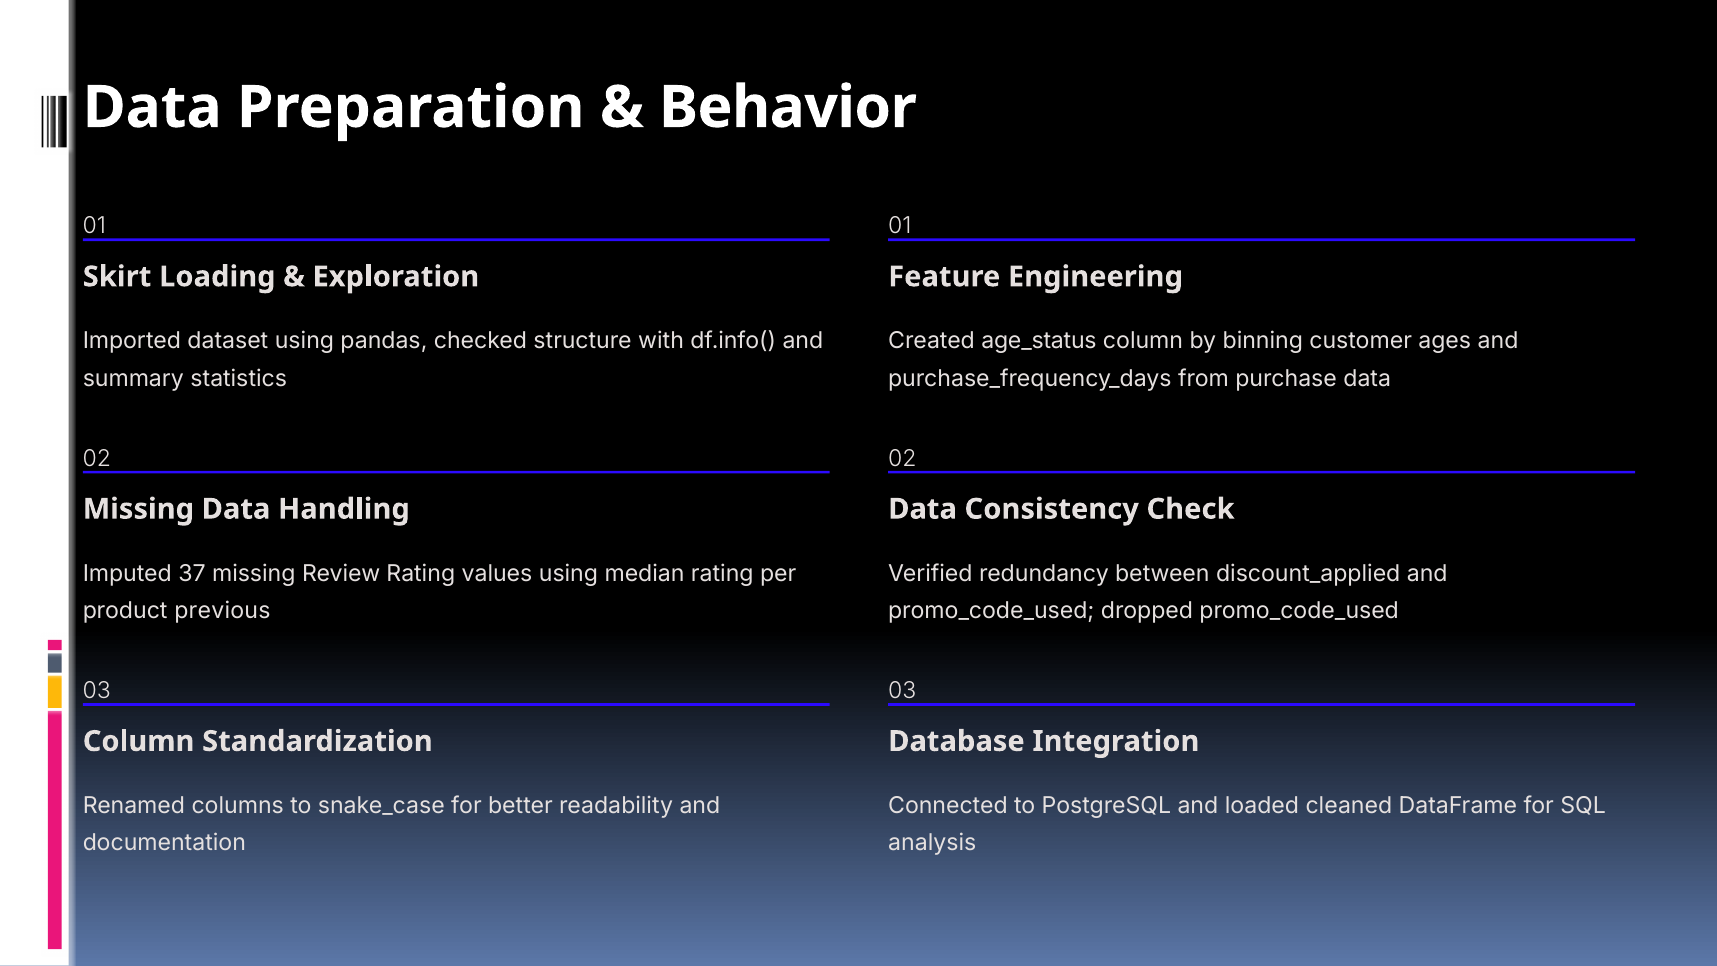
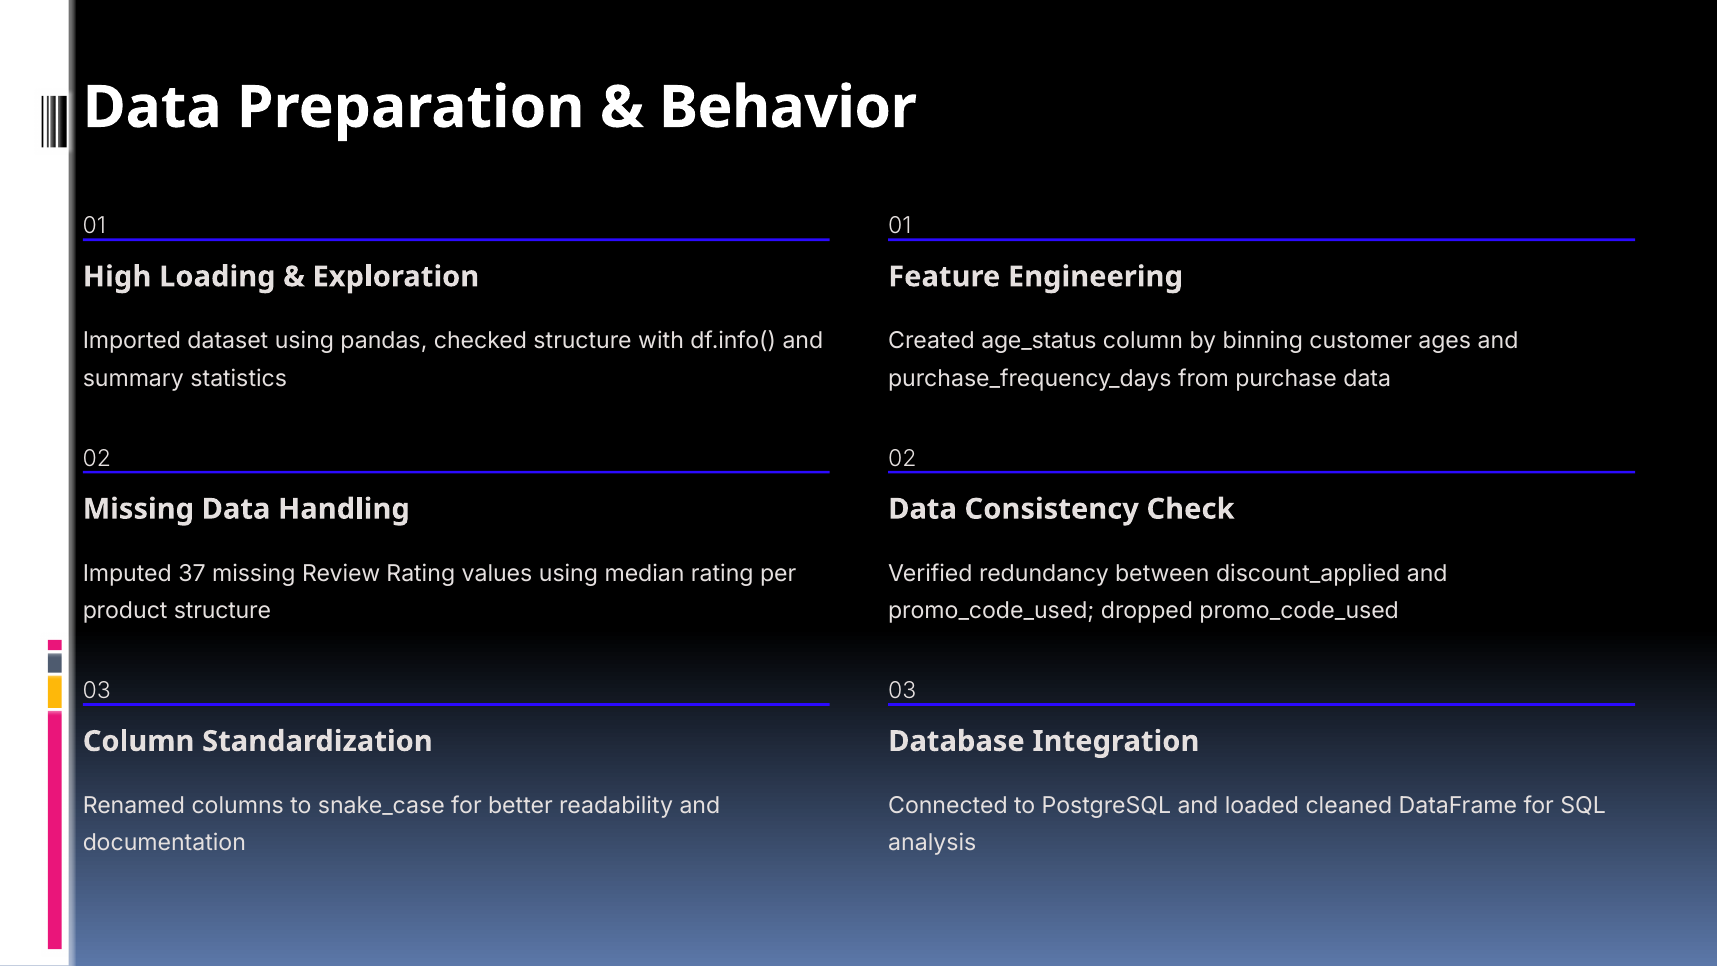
Skirt: Skirt -> High
product previous: previous -> structure
